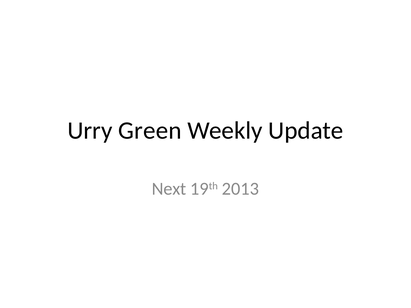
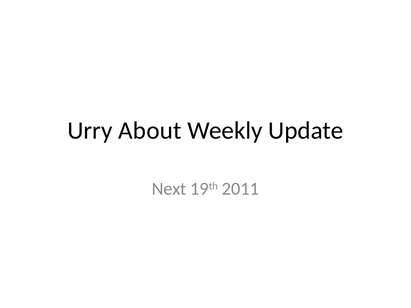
Green: Green -> About
2013: 2013 -> 2011
